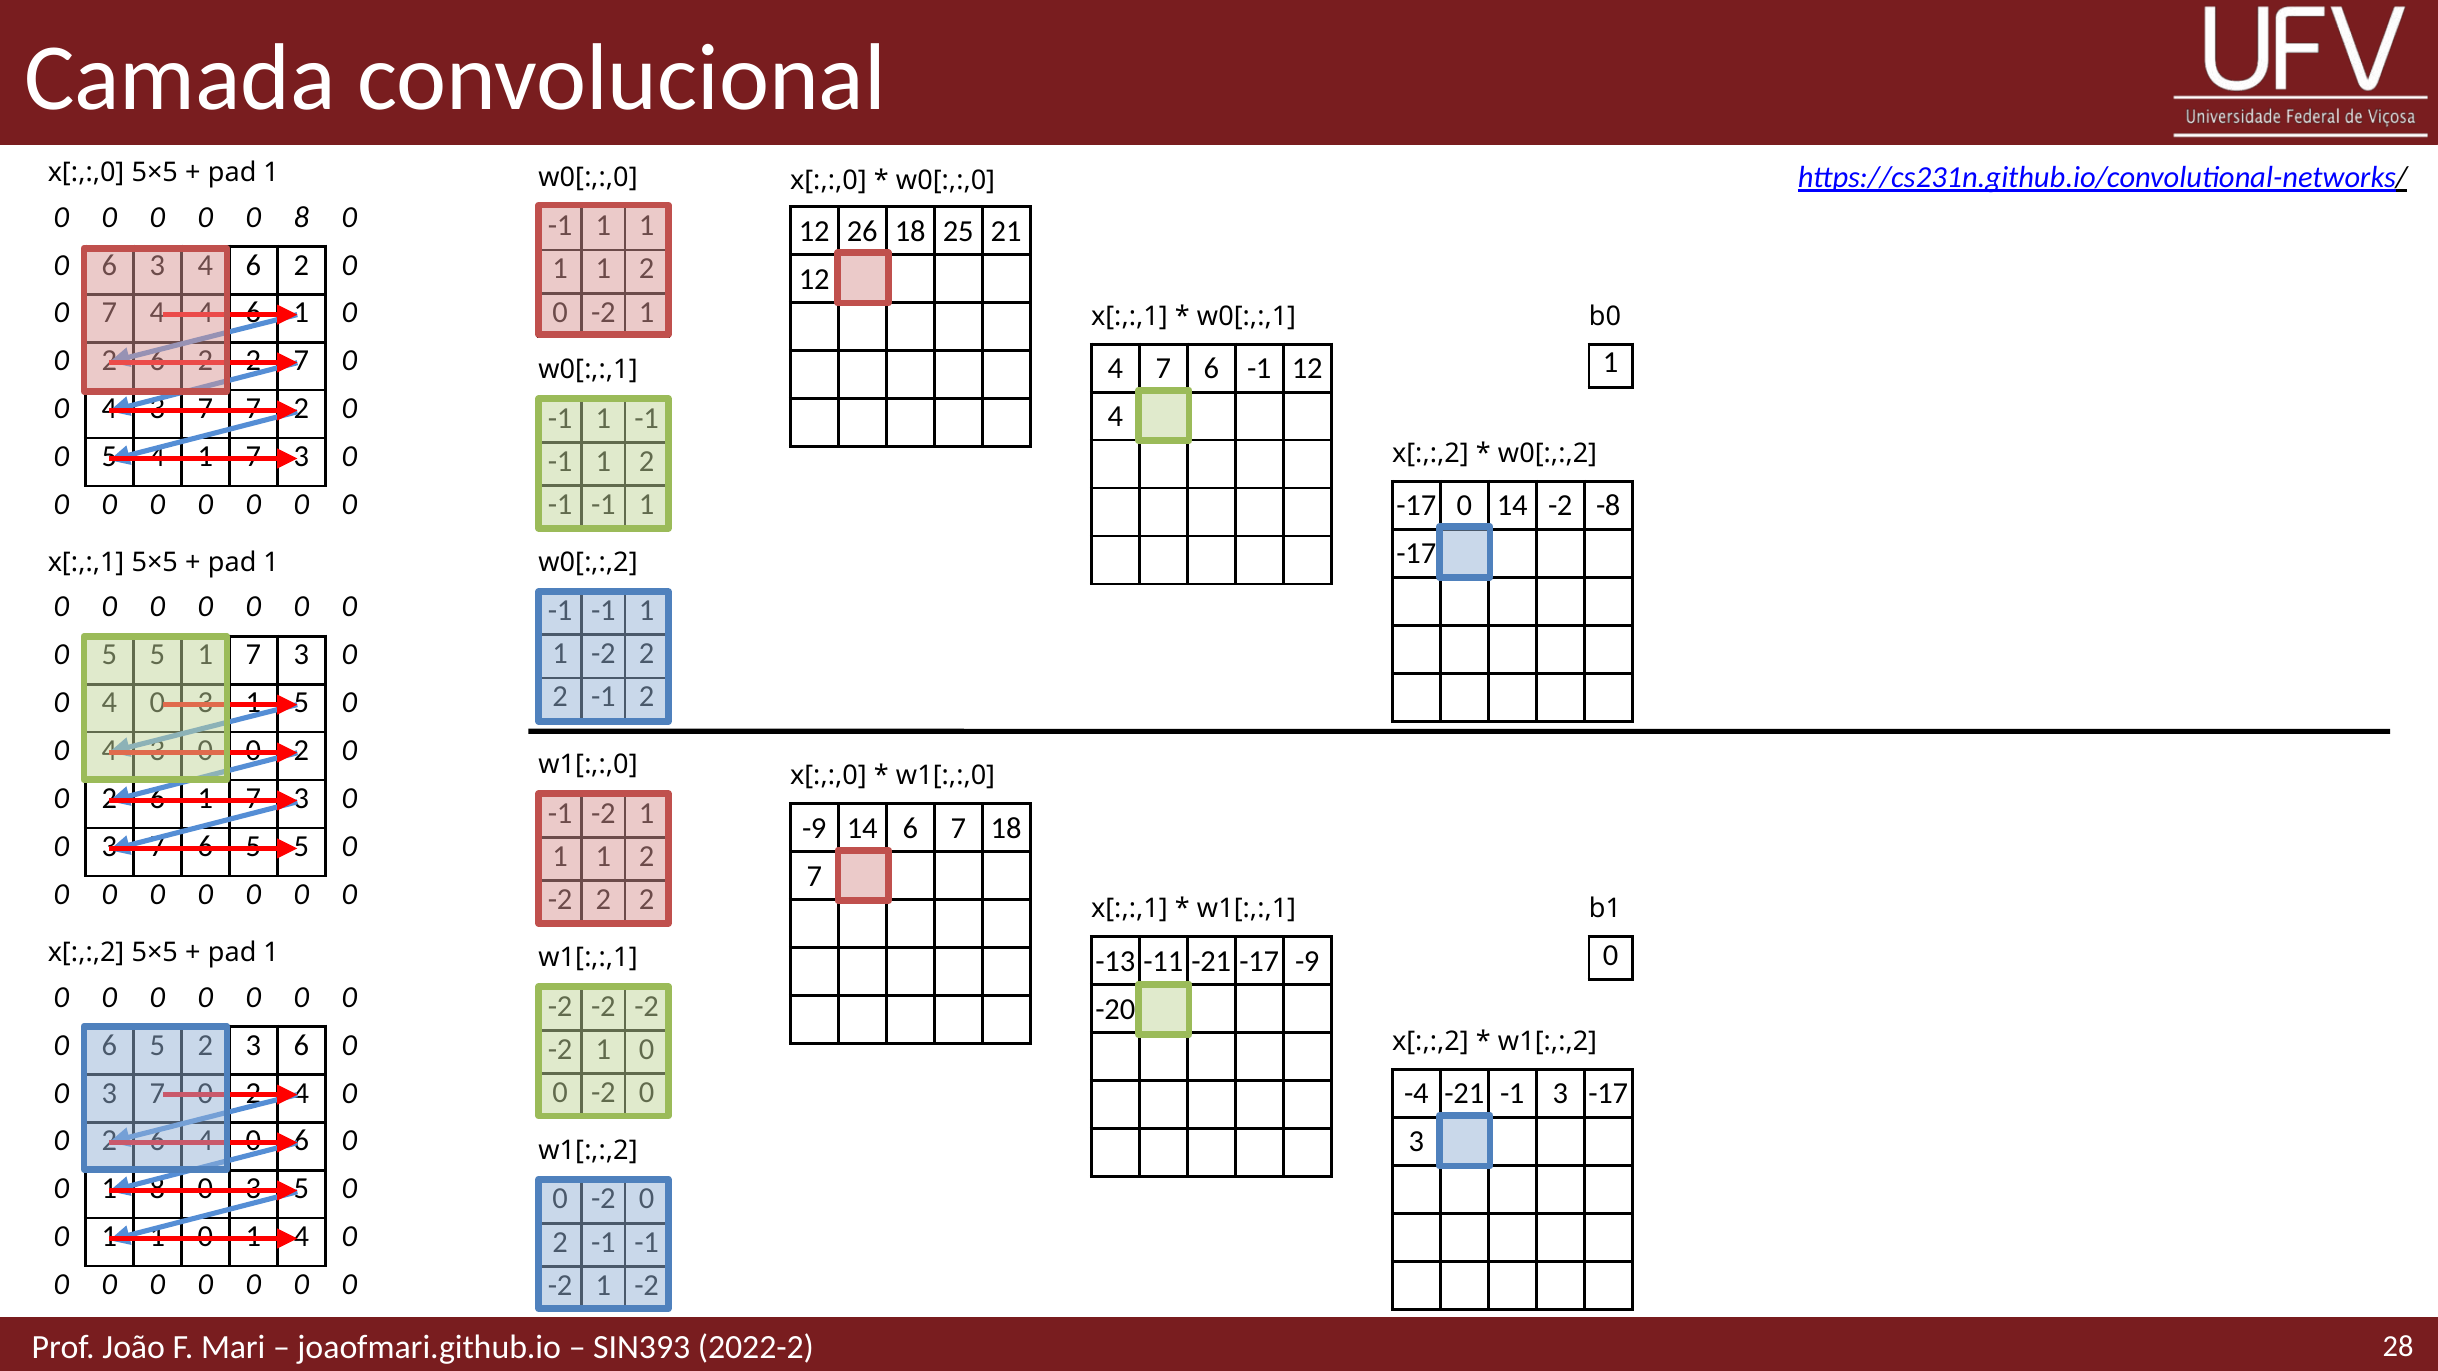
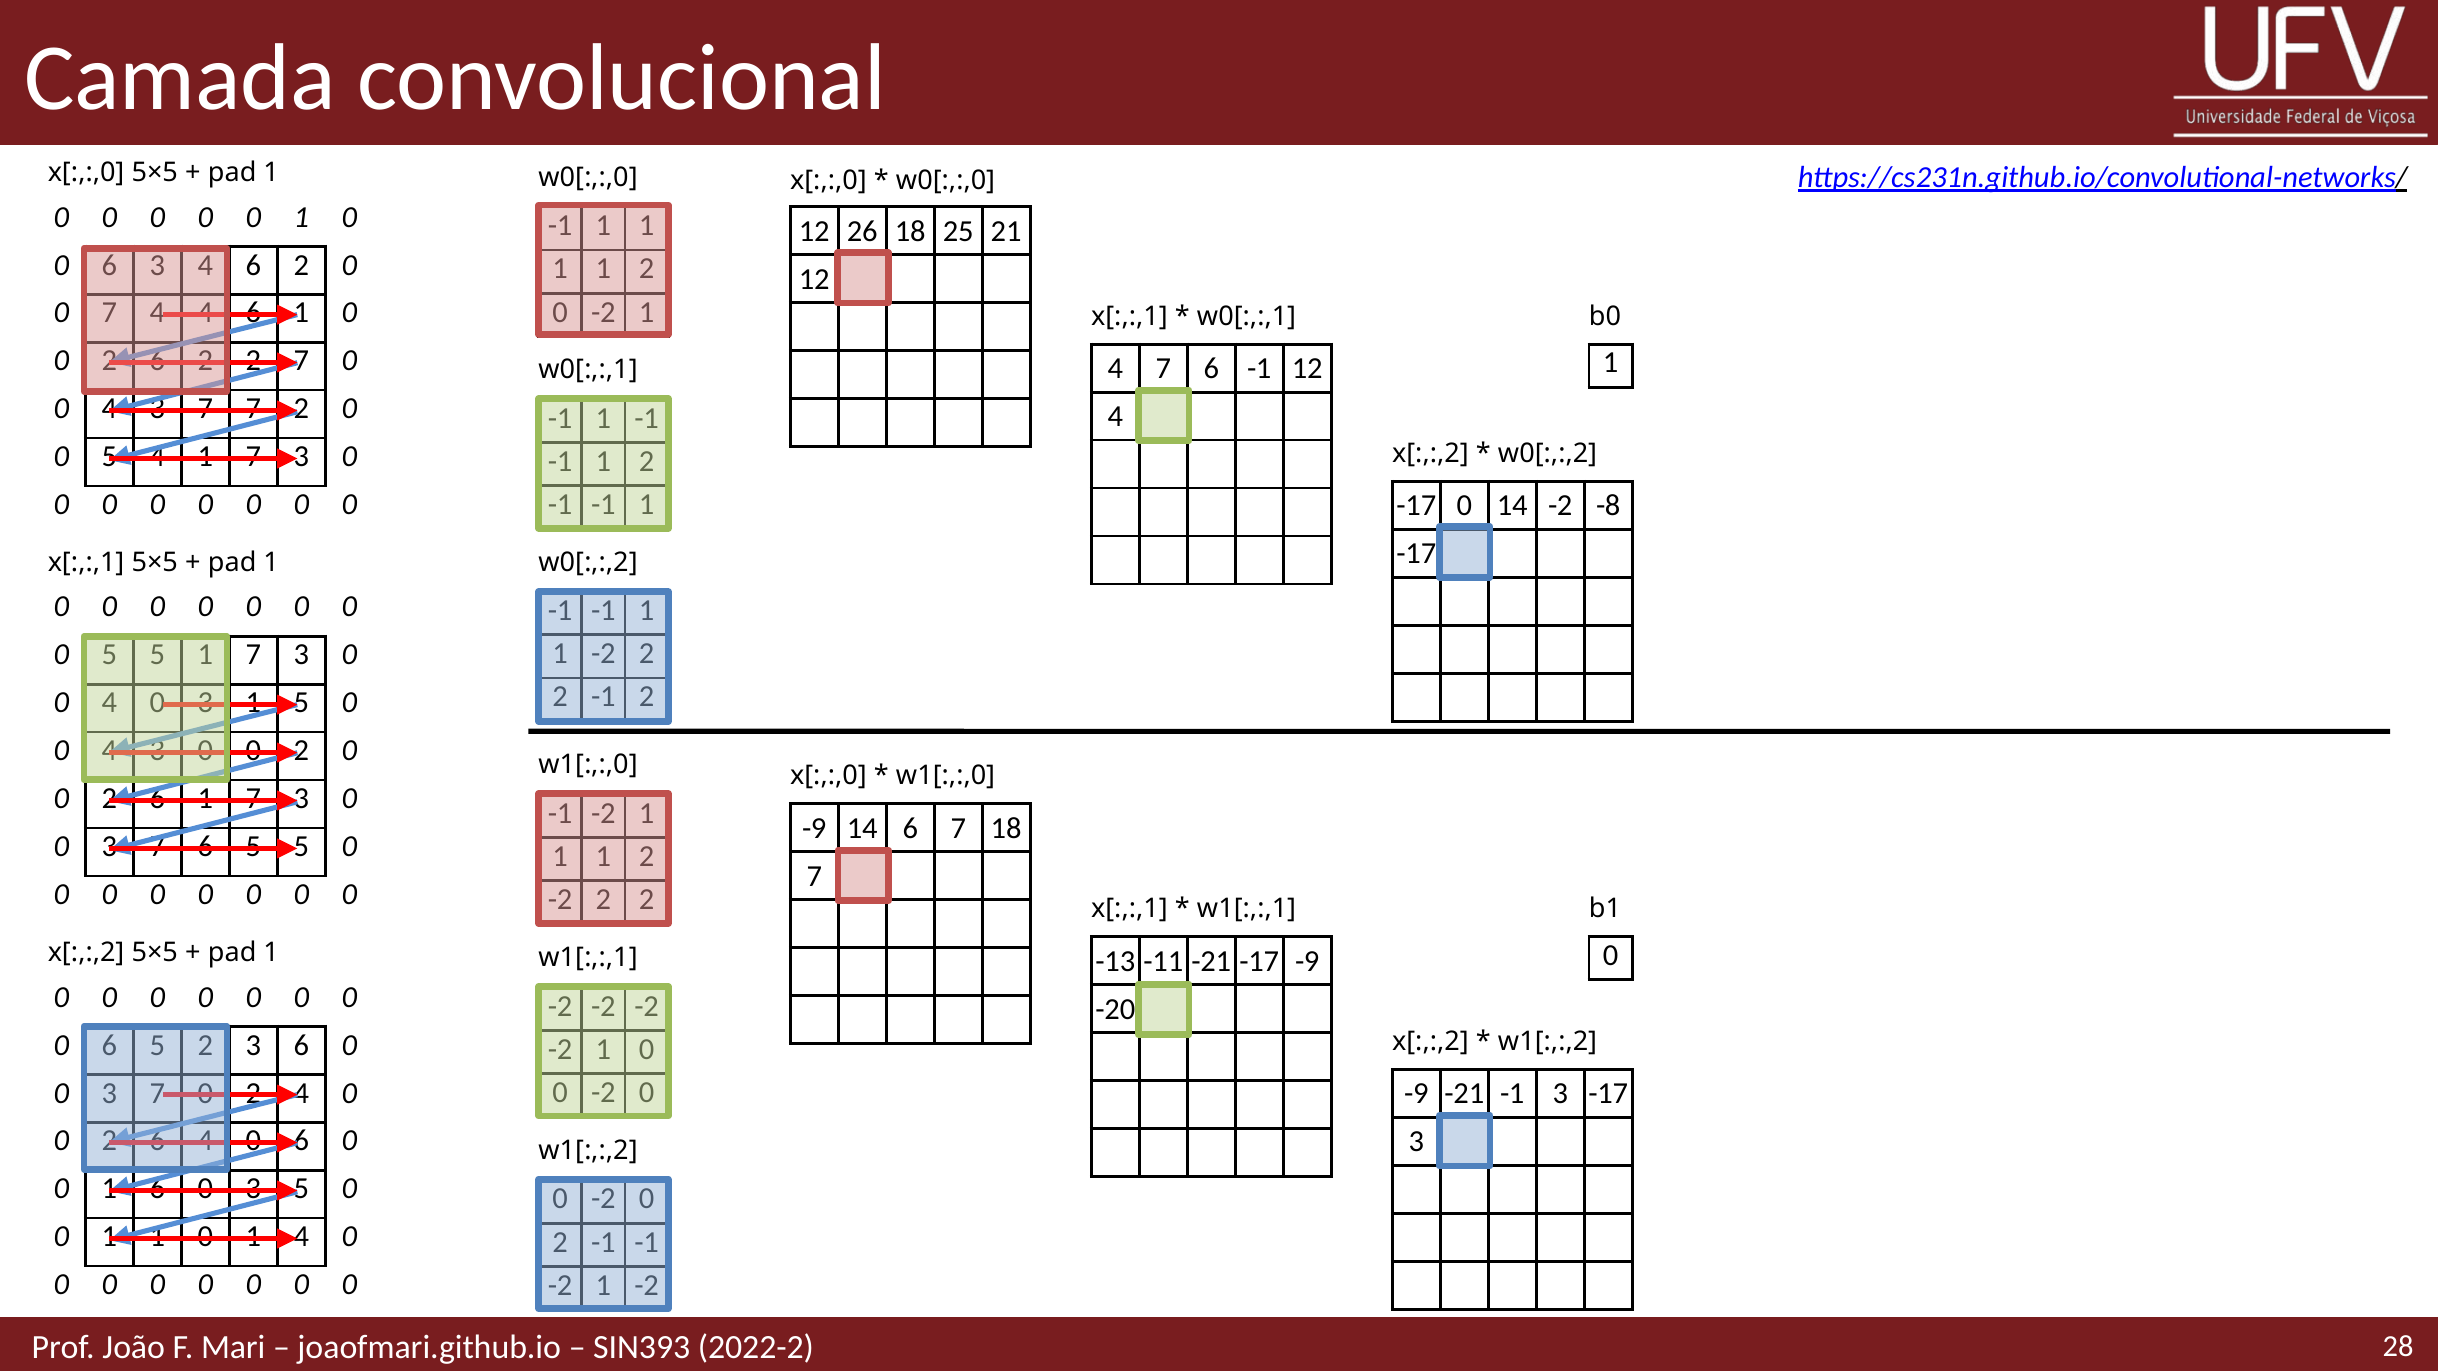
0 0 0 8: 8 -> 1
-4 at (1416, 1094): -4 -> -9
8 at (157, 1189): 8 -> 6
